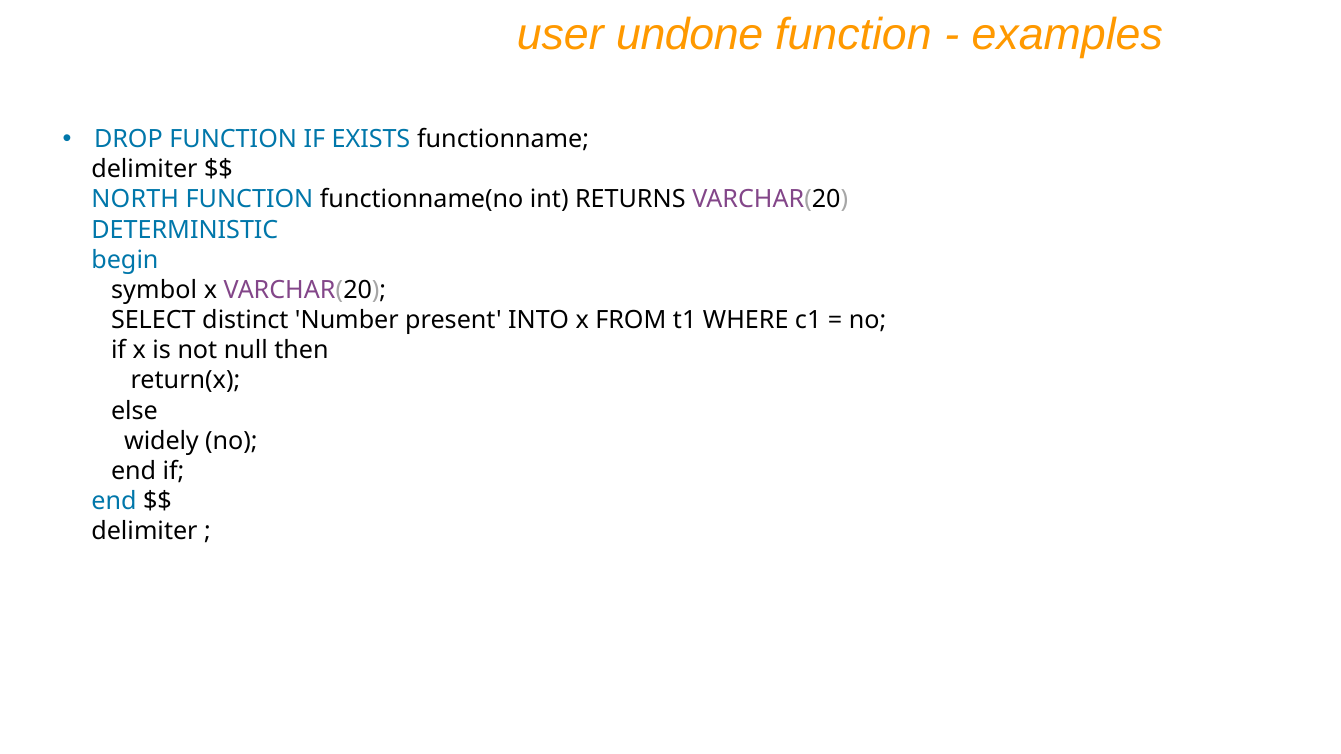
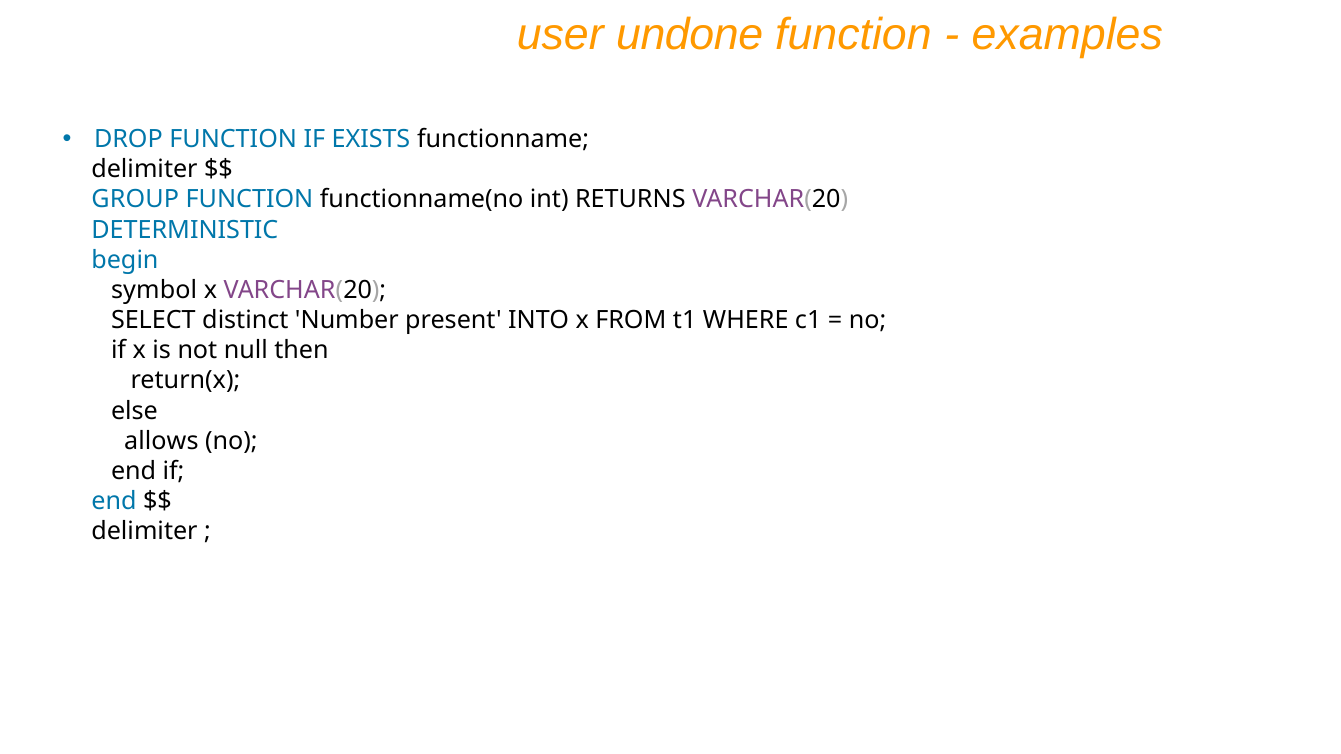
NORTH: NORTH -> GROUP
widely: widely -> allows
